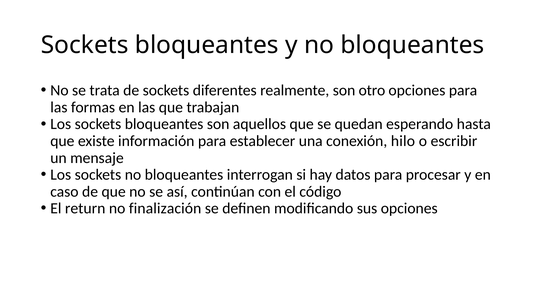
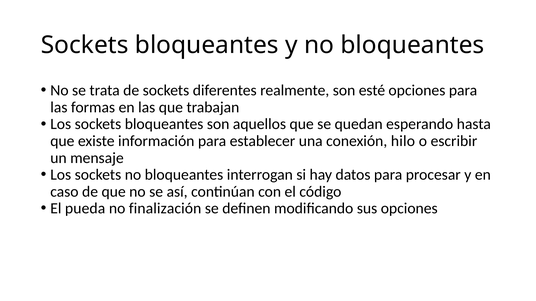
otro: otro -> esté
return: return -> pueda
